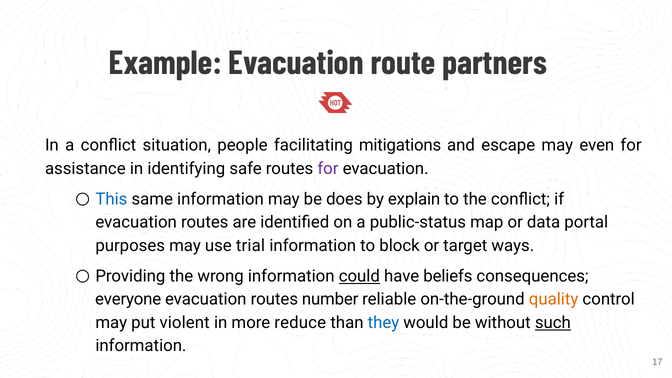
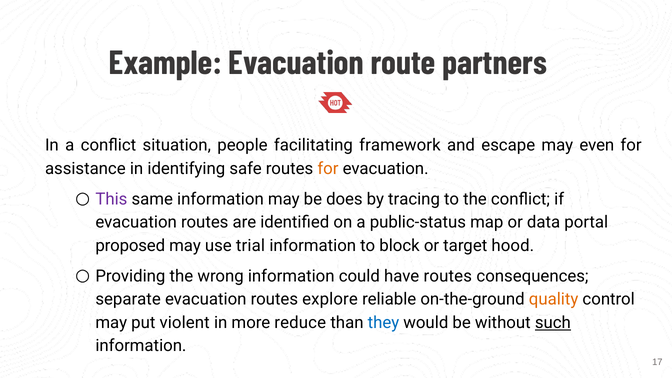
mitigations: mitigations -> framework
for at (328, 169) colour: purple -> orange
This colour: blue -> purple
explain: explain -> tracing
purposes: purposes -> proposed
ways: ways -> hood
could underline: present -> none
have beliefs: beliefs -> routes
everyone: everyone -> separate
number: number -> explore
